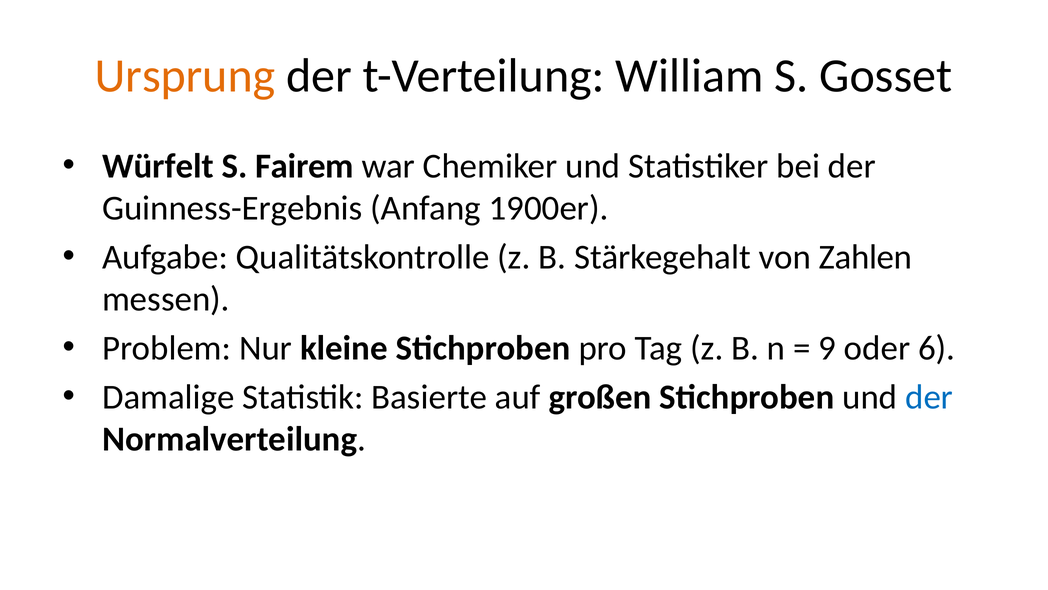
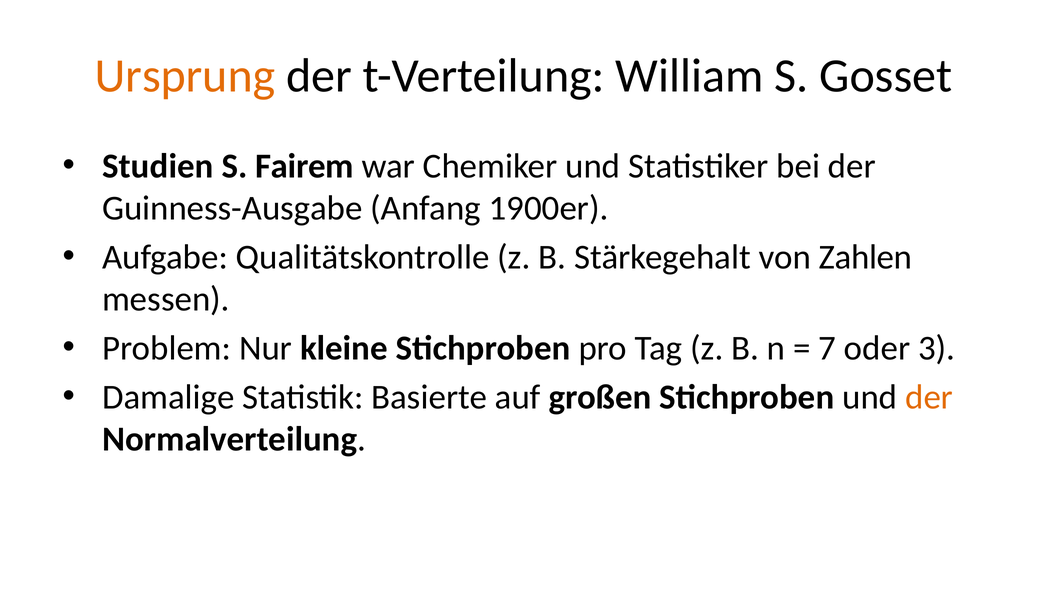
Würfelt: Würfelt -> Studien
Guinness-Ergebnis: Guinness-Ergebnis -> Guinness-Ausgabe
9: 9 -> 7
6: 6 -> 3
der at (929, 397) colour: blue -> orange
